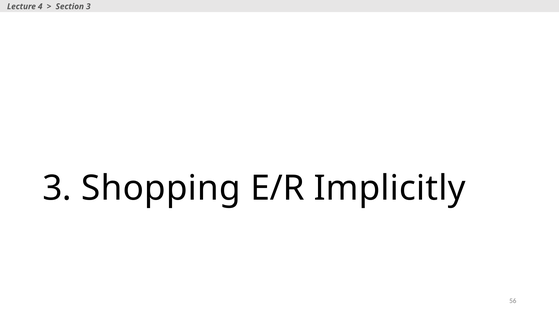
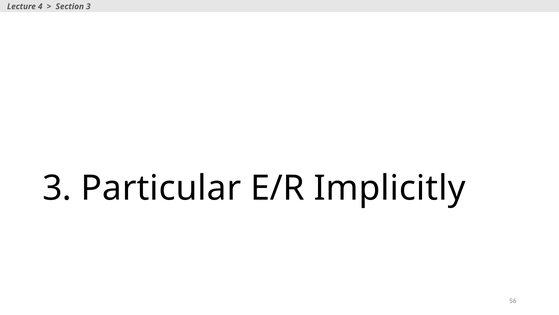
Shopping: Shopping -> Particular
